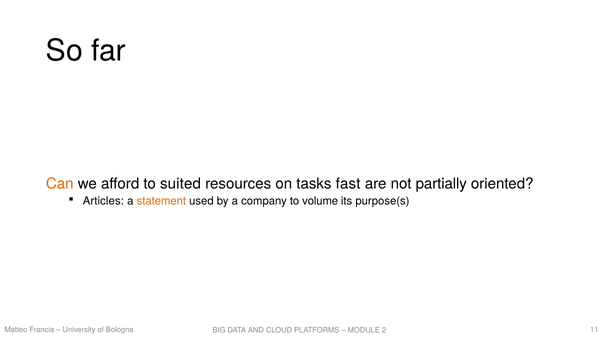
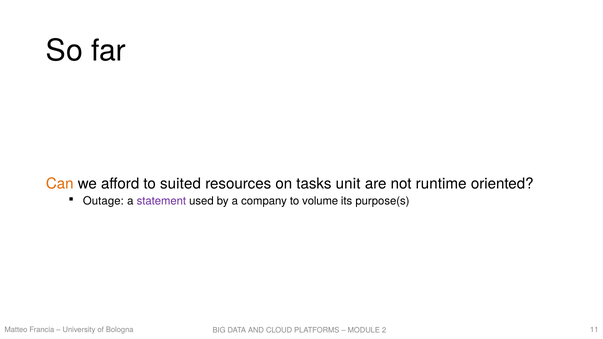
fast: fast -> unit
partially: partially -> runtime
Articles: Articles -> Outage
statement colour: orange -> purple
